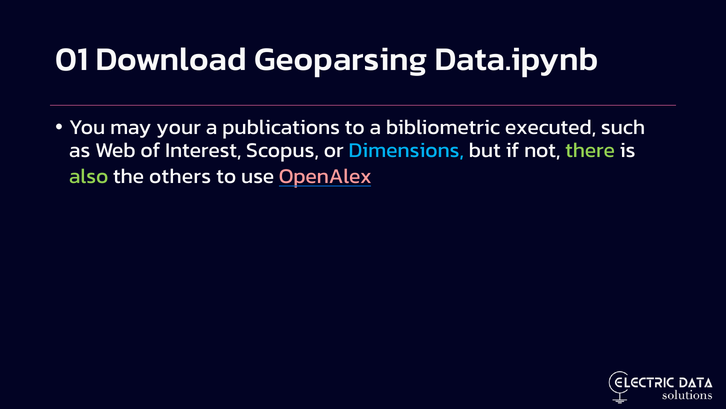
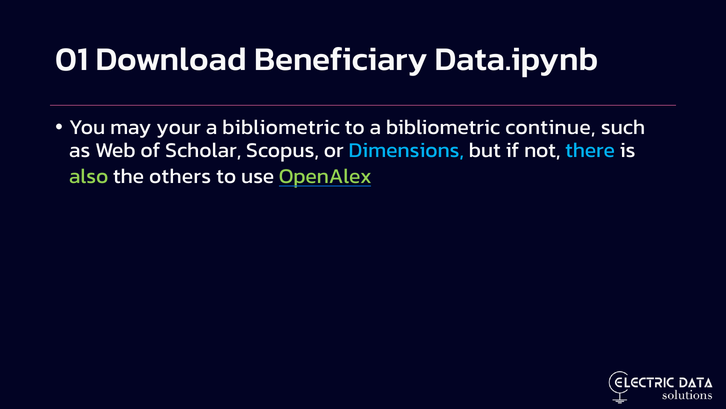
Geoparsing: Geoparsing -> Beneficiary
publications at (281, 127): publications -> bibliometric
executed: executed -> continue
Interest: Interest -> Scholar
there colour: light green -> light blue
OpenAlex colour: pink -> light green
